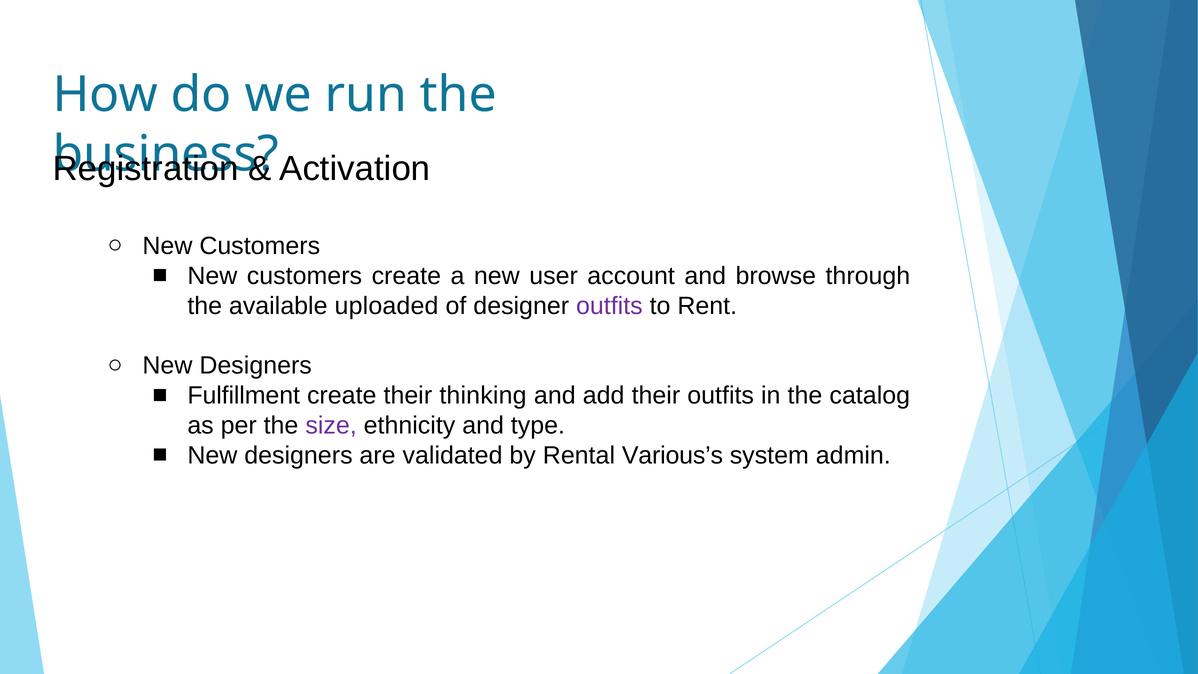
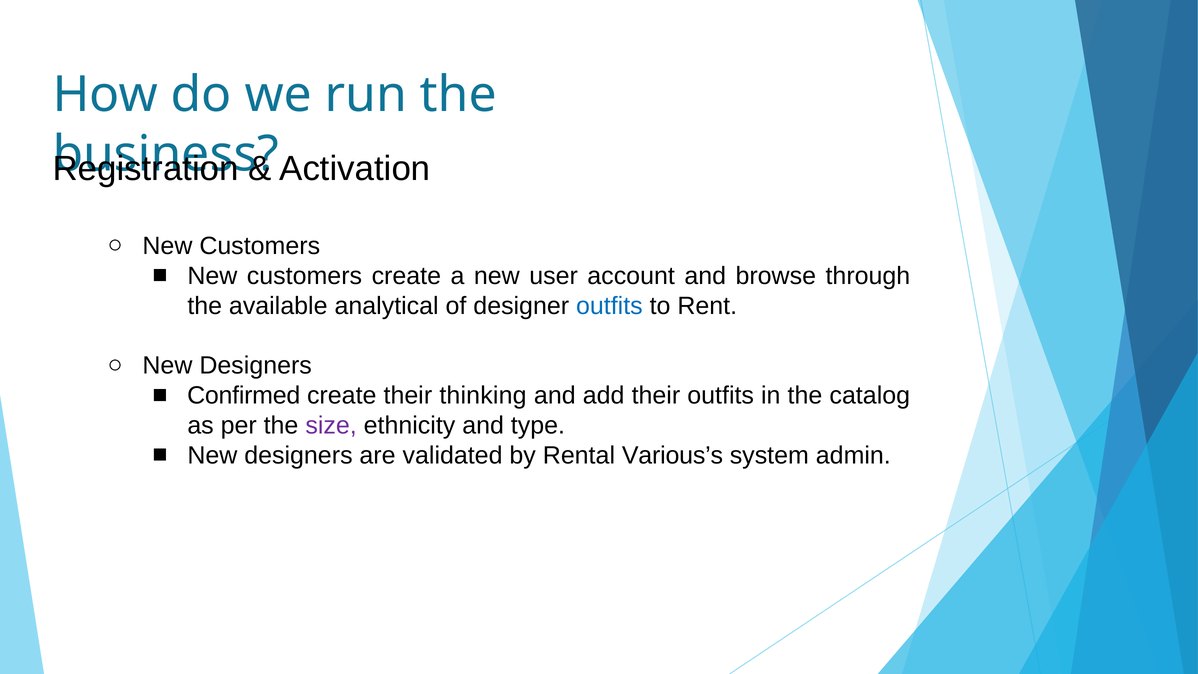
uploaded: uploaded -> analytical
outfits at (609, 306) colour: purple -> blue
Fulfillment: Fulfillment -> Confirmed
